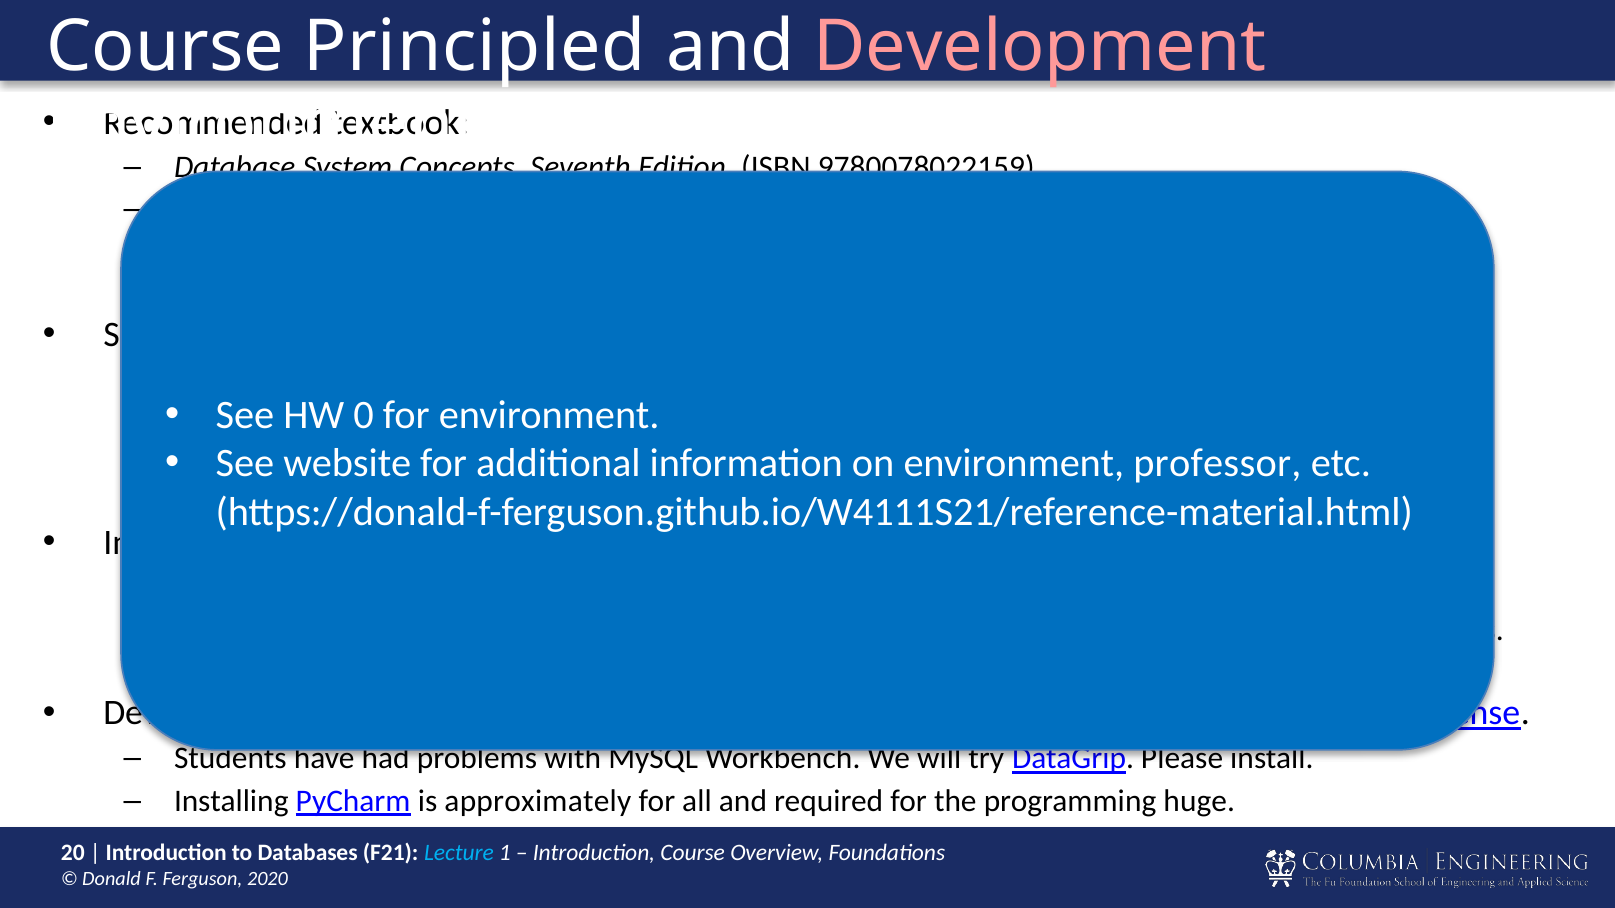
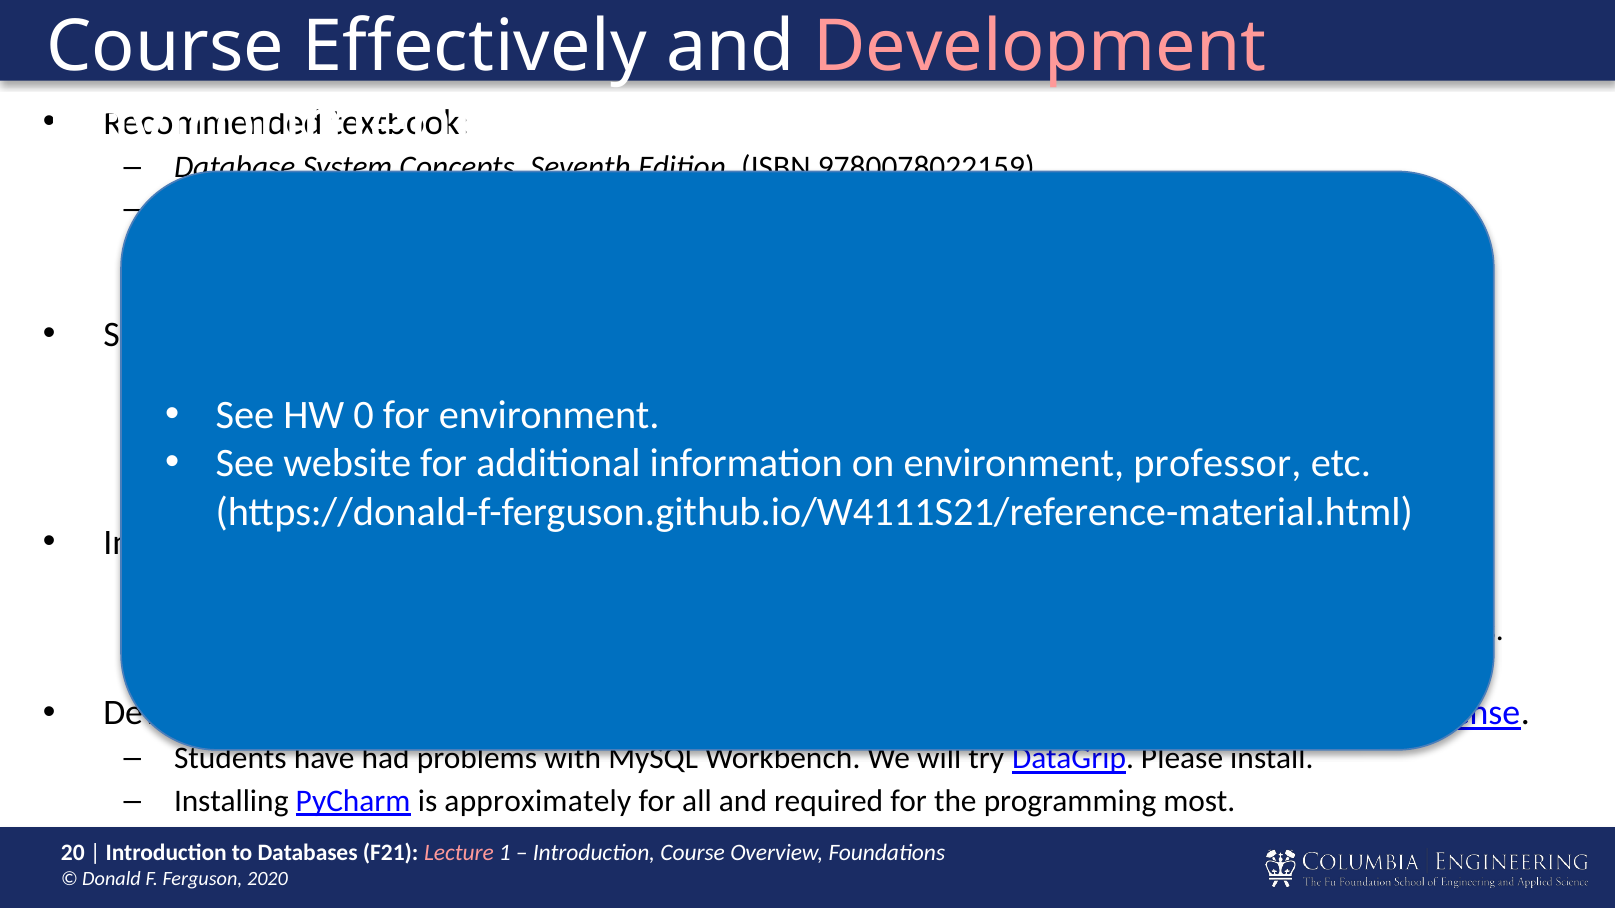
Principled: Principled -> Effectively
programming huge: huge -> most
Lecture at (459, 853) colour: light blue -> pink
